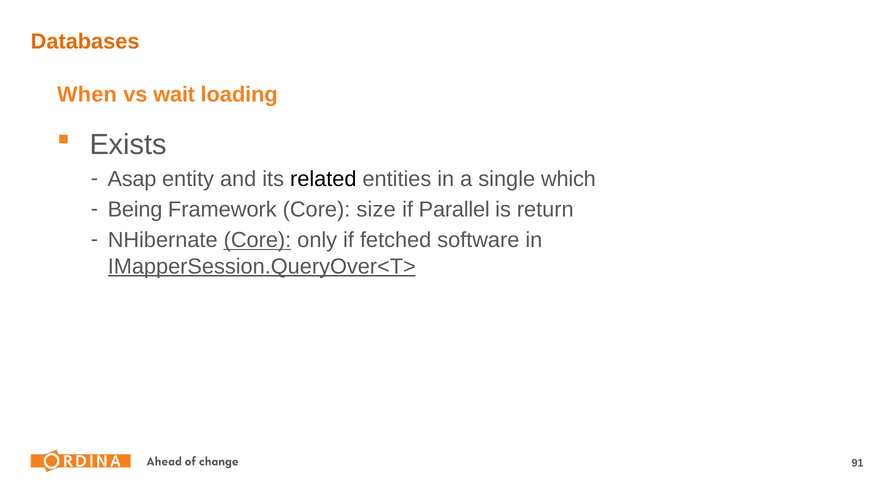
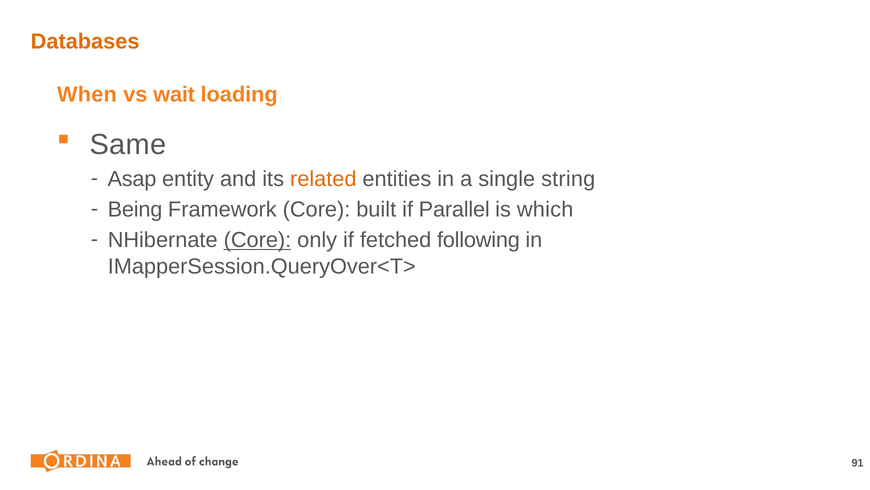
Exists: Exists -> Same
related colour: black -> orange
which: which -> string
size: size -> built
return: return -> which
software: software -> following
IMapperSession.QueryOver<T> underline: present -> none
